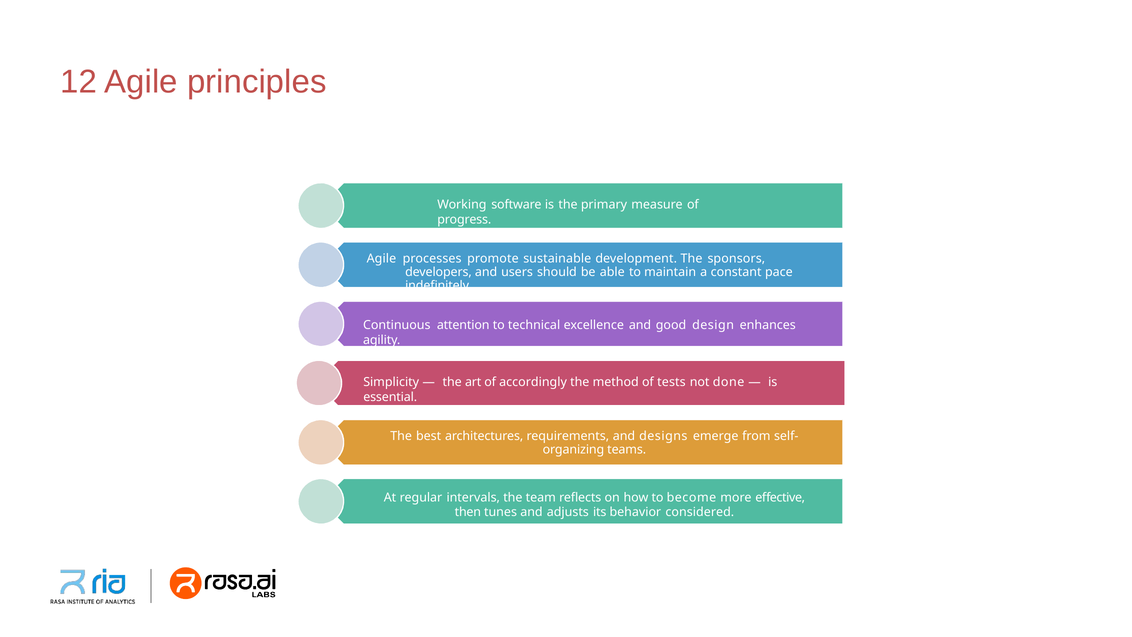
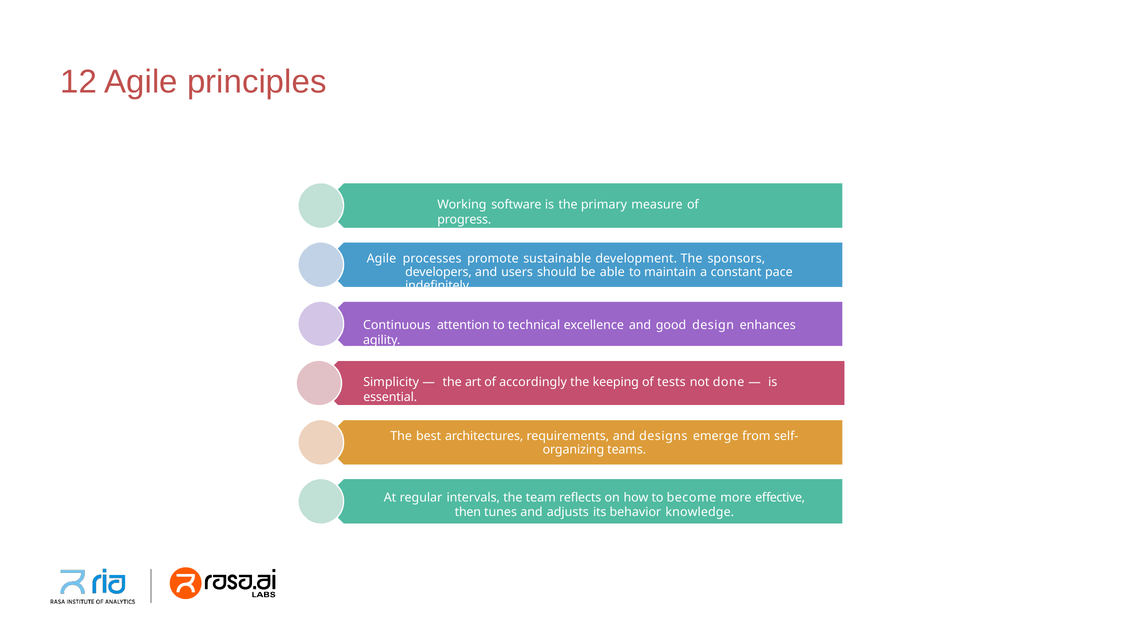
method: method -> keeping
considered: considered -> knowledge
